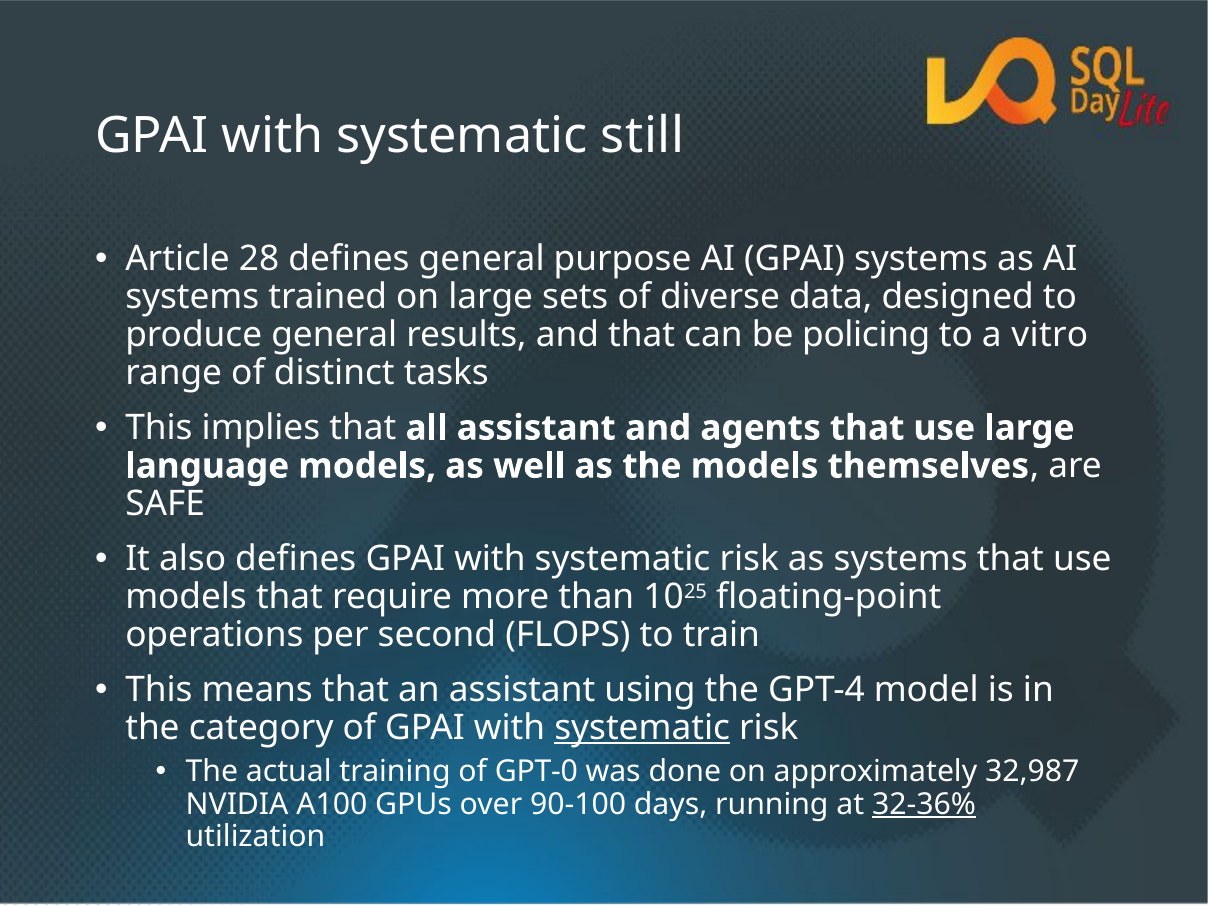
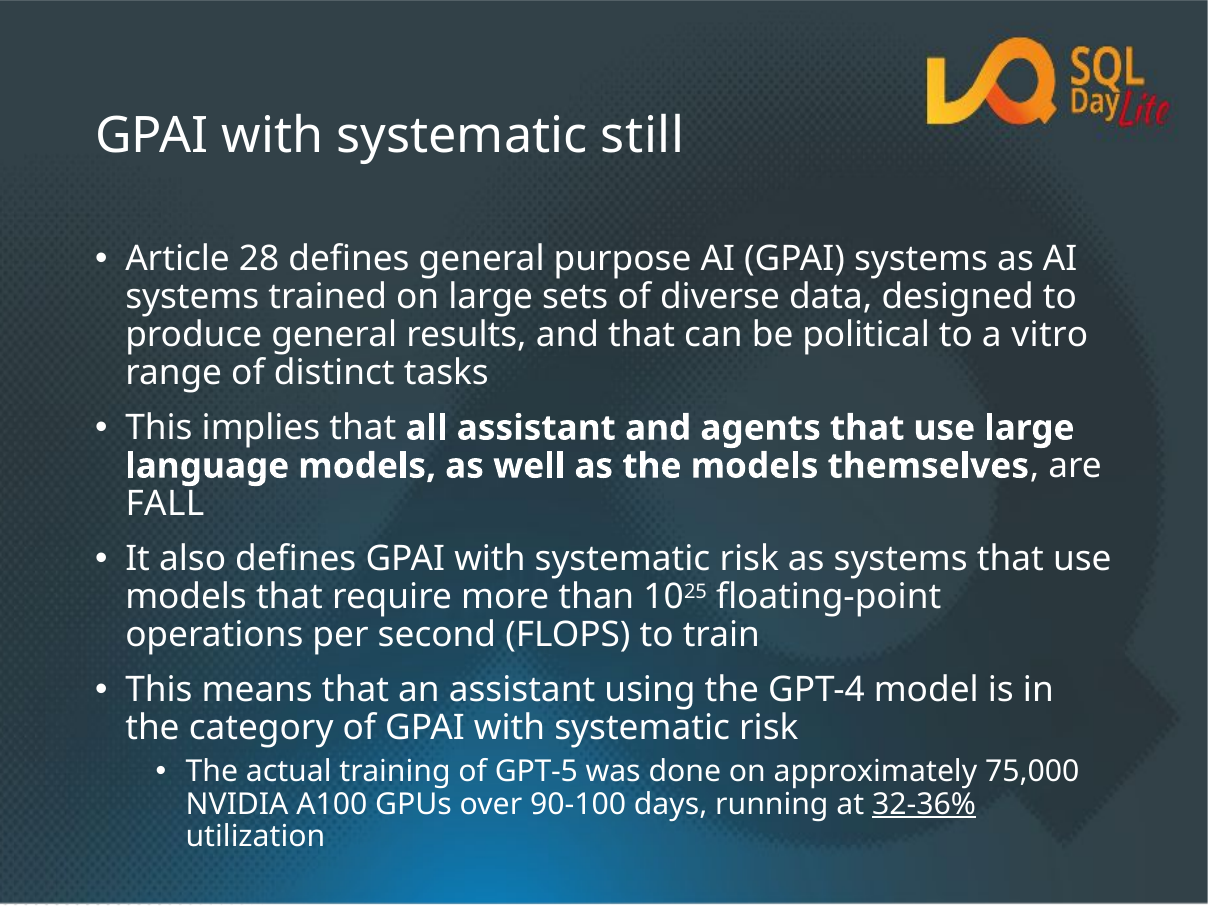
policing: policing -> political
SAFE: SAFE -> FALL
systematic at (642, 728) underline: present -> none
GPT-0: GPT-0 -> GPT-5
32,987: 32,987 -> 75,000
